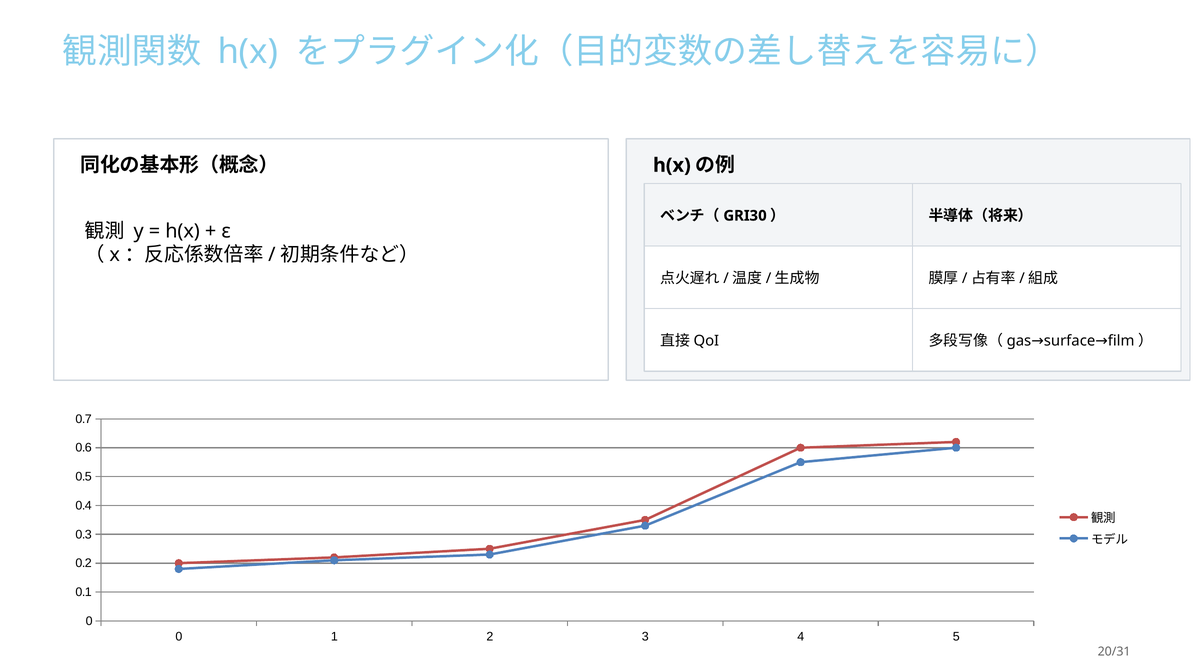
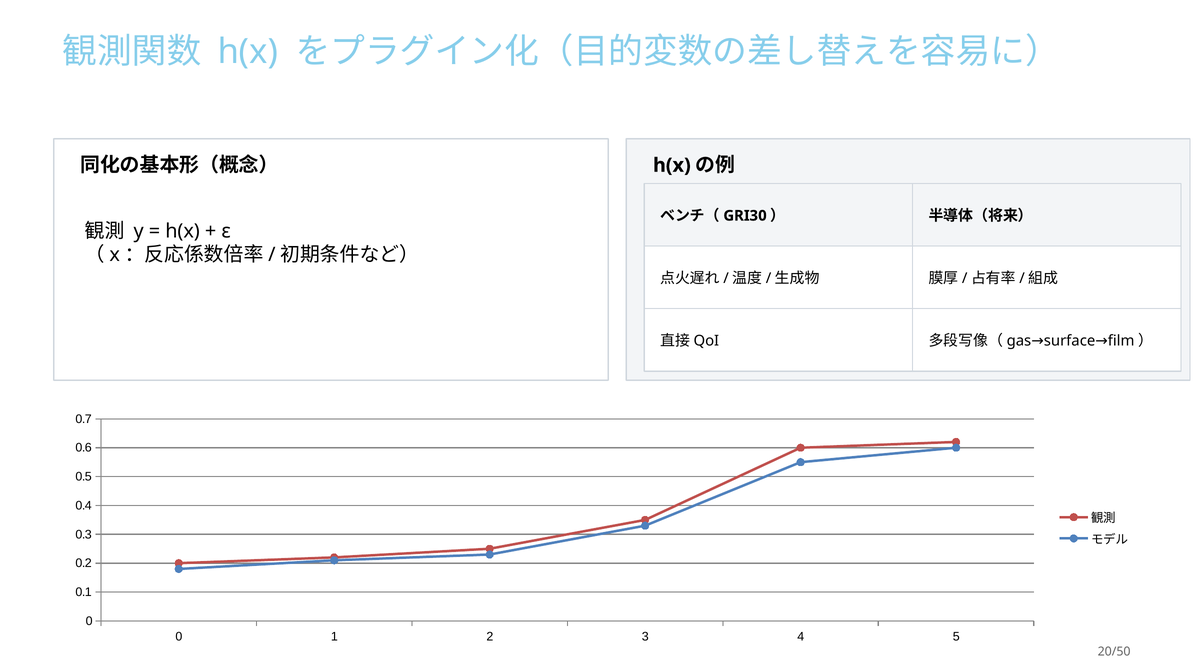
20/31: 20/31 -> 20/50
